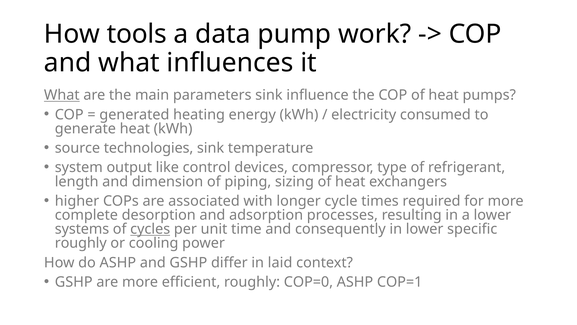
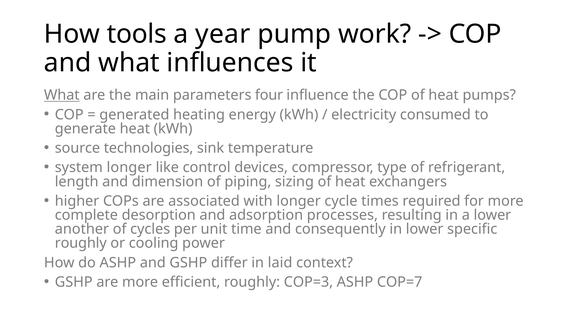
data: data -> year
parameters sink: sink -> four
system output: output -> longer
systems: systems -> another
cycles underline: present -> none
COP=0: COP=0 -> COP=3
COP=1: COP=1 -> COP=7
